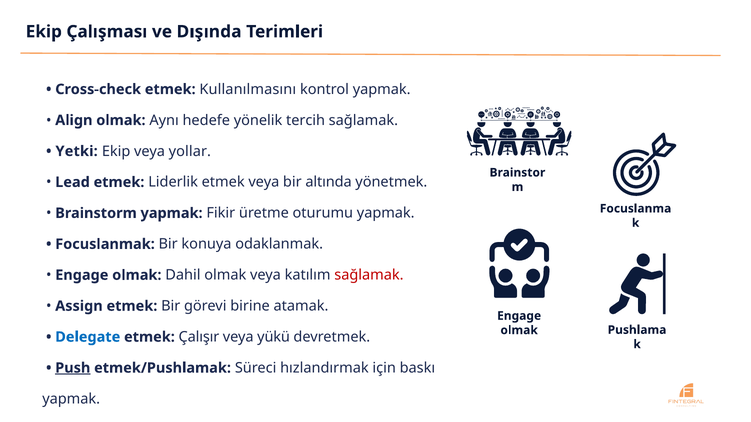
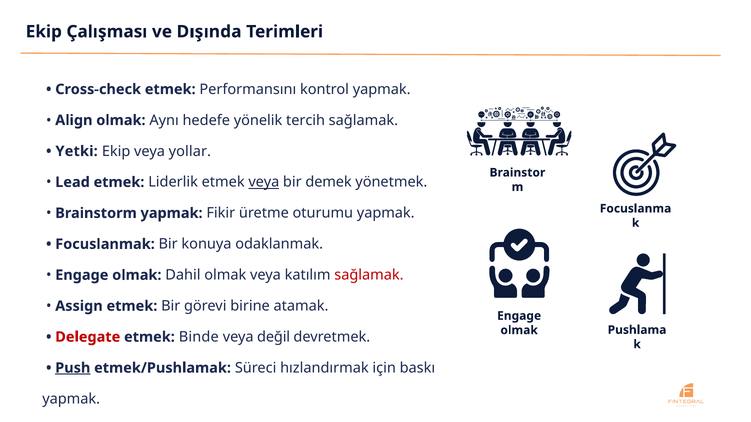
Kullanılmasını: Kullanılmasını -> Performansını
veya at (264, 182) underline: none -> present
altında: altında -> demek
Delegate colour: blue -> red
Çalışır: Çalışır -> Binde
yükü: yükü -> değil
